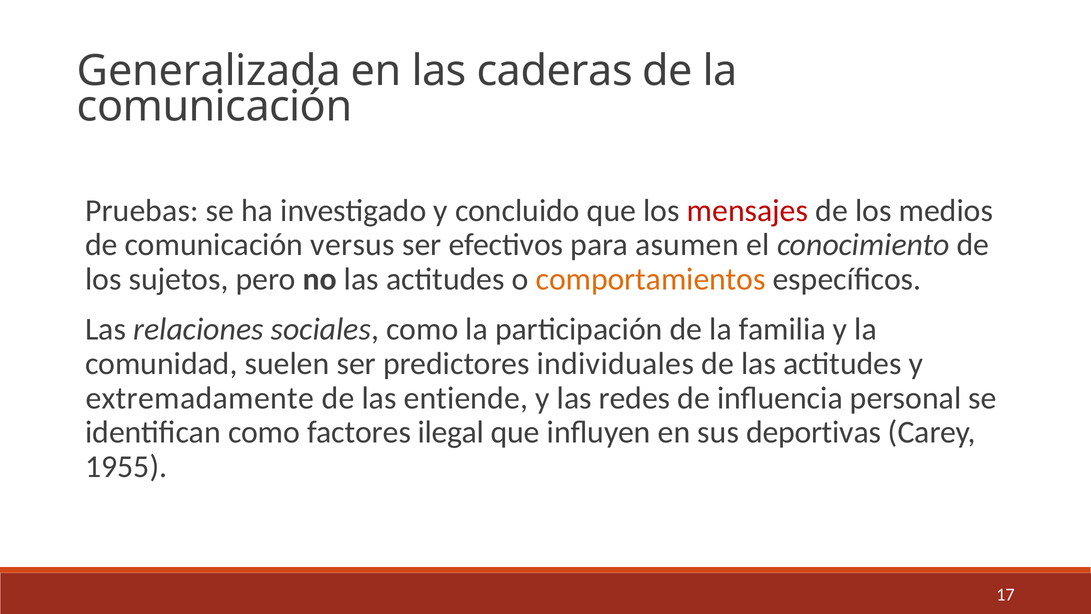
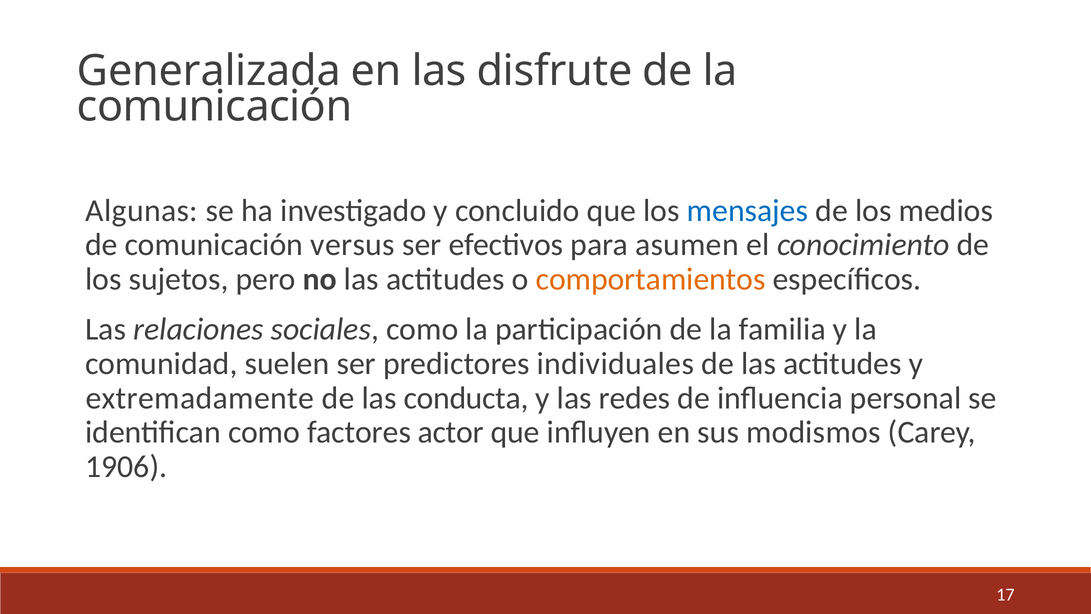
caderas: caderas -> disfrute
Pruebas: Pruebas -> Algunas
mensajes colour: red -> blue
entiende: entiende -> conducta
ilegal: ilegal -> actor
deportivas: deportivas -> modismos
1955: 1955 -> 1906
